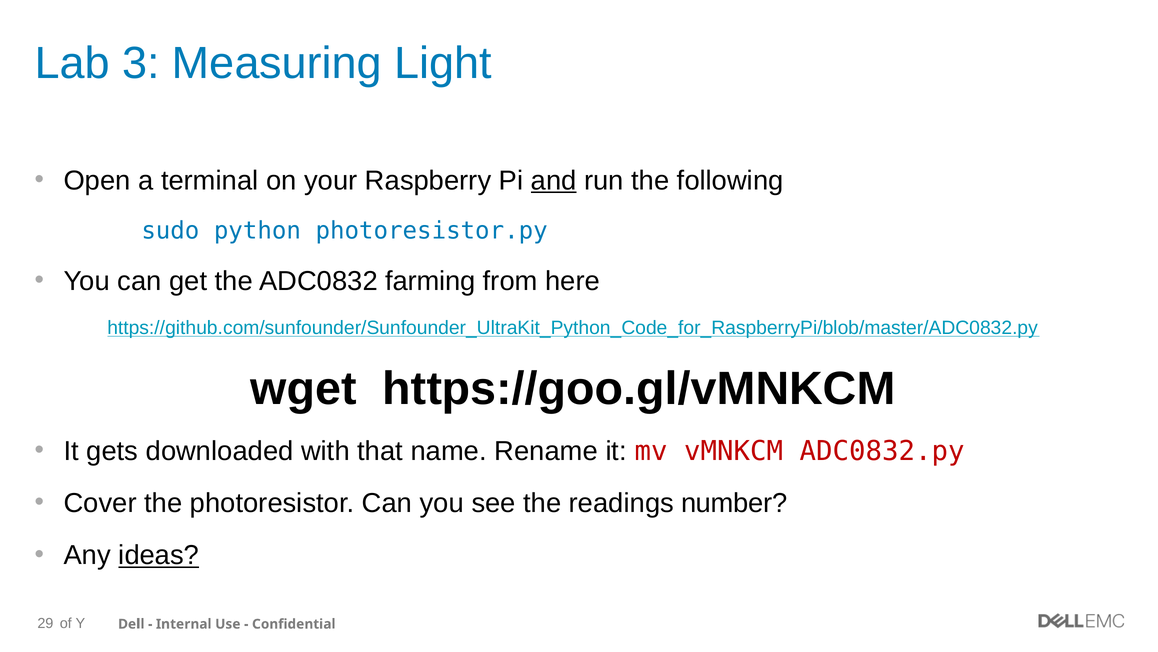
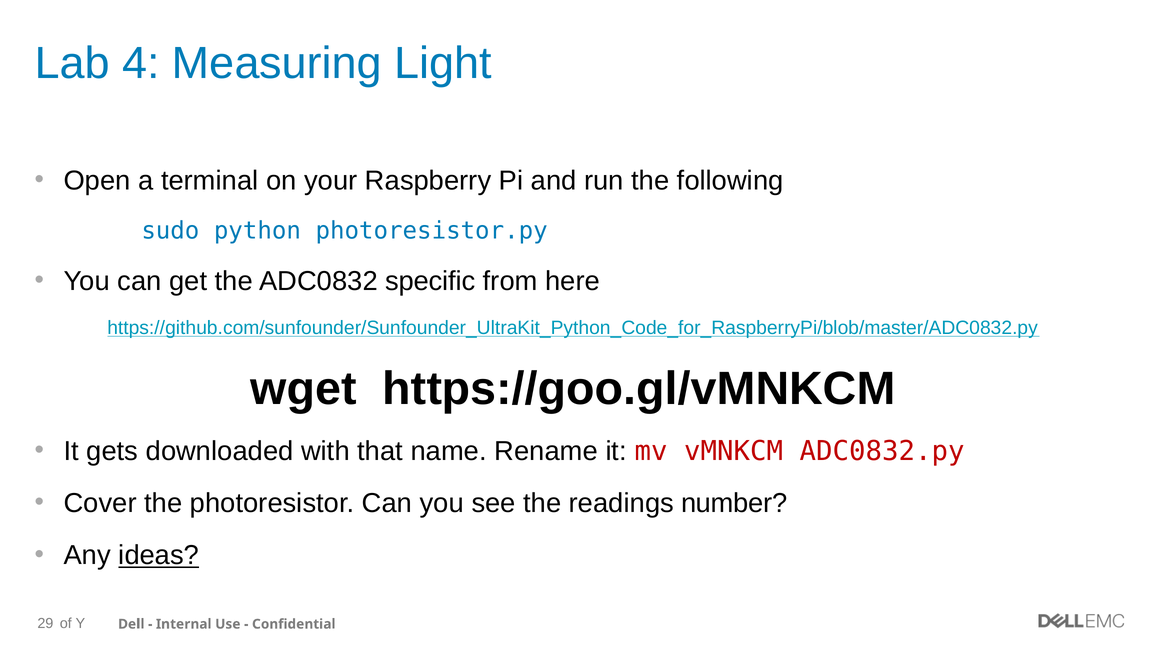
3: 3 -> 4
and underline: present -> none
farming: farming -> specific
